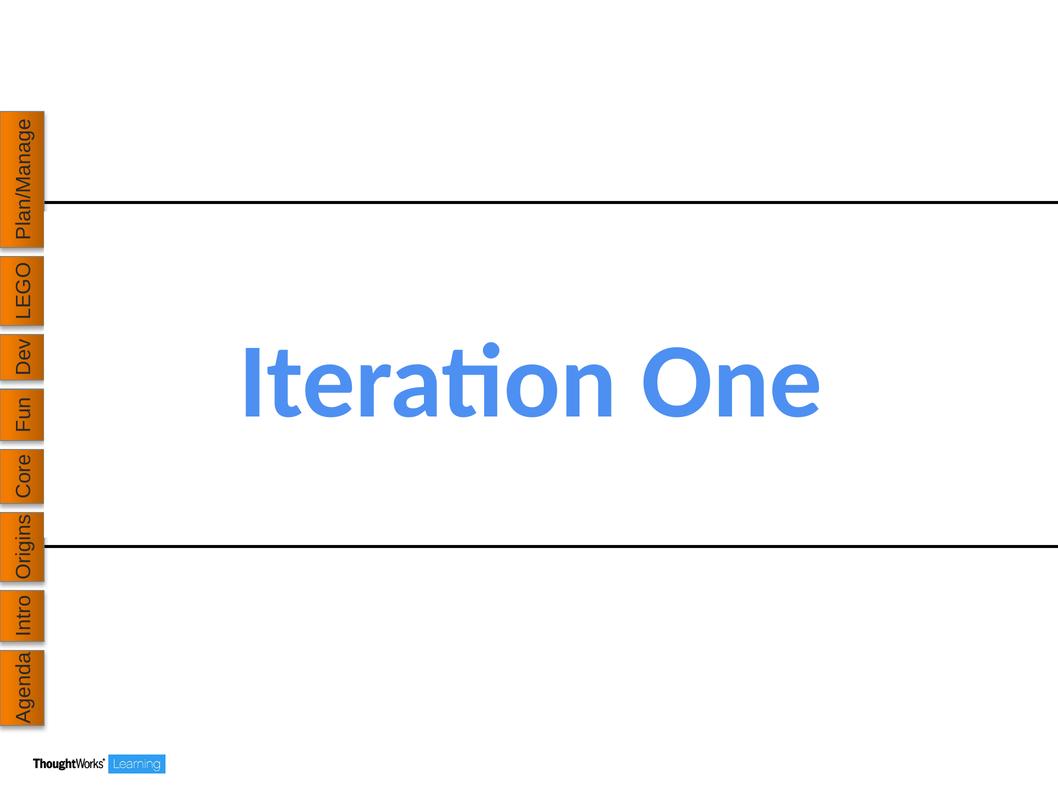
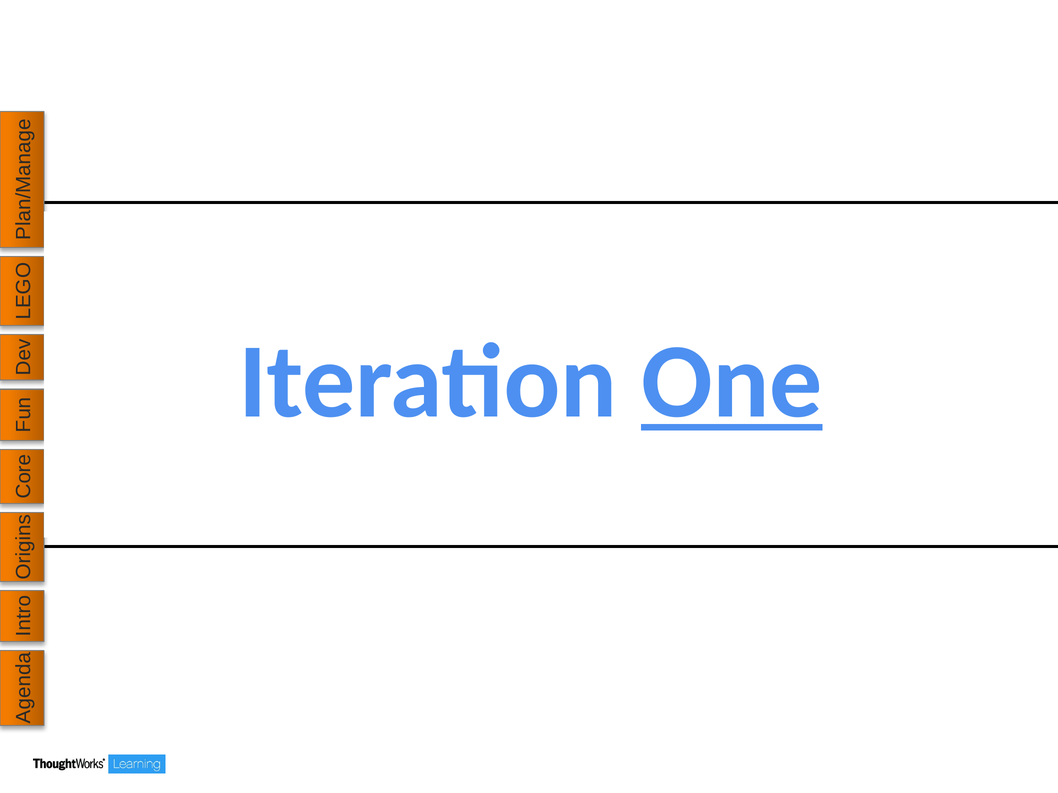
One underline: none -> present
